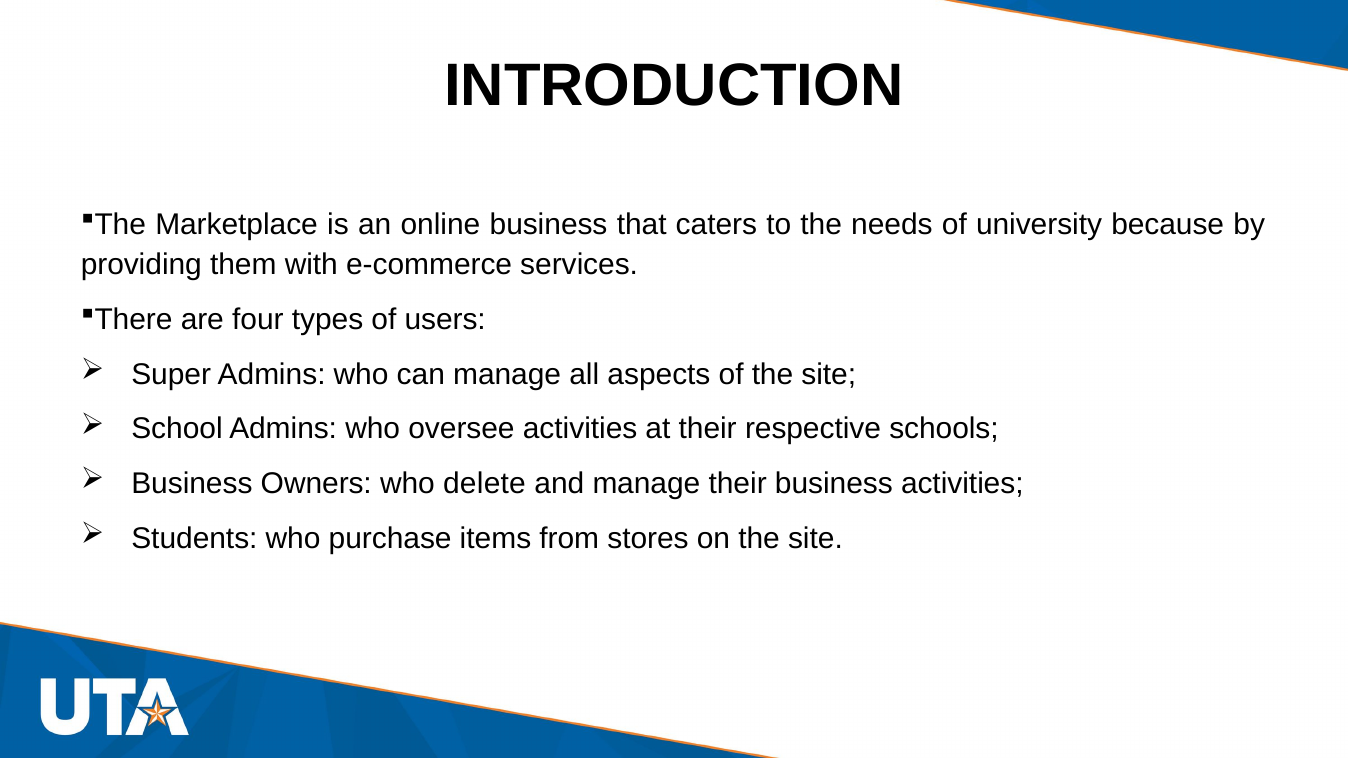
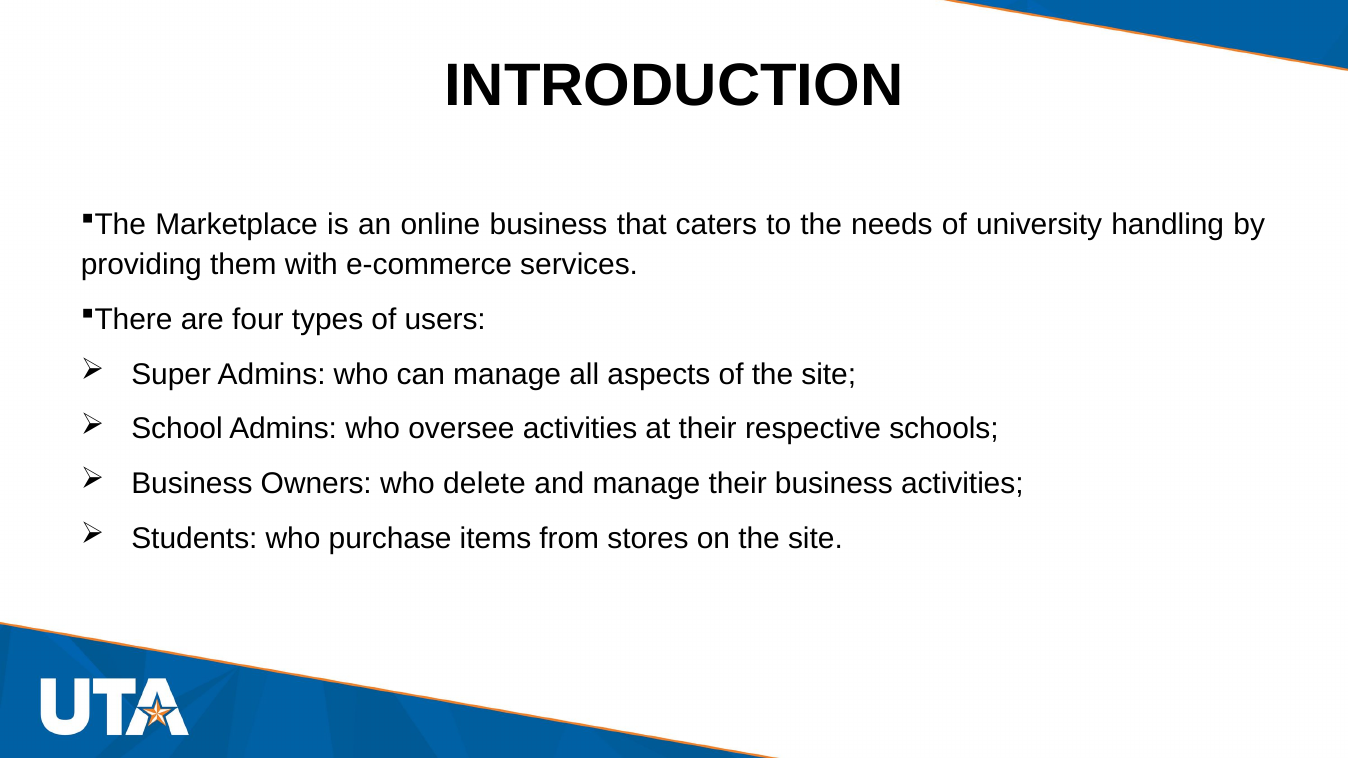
because: because -> handling
